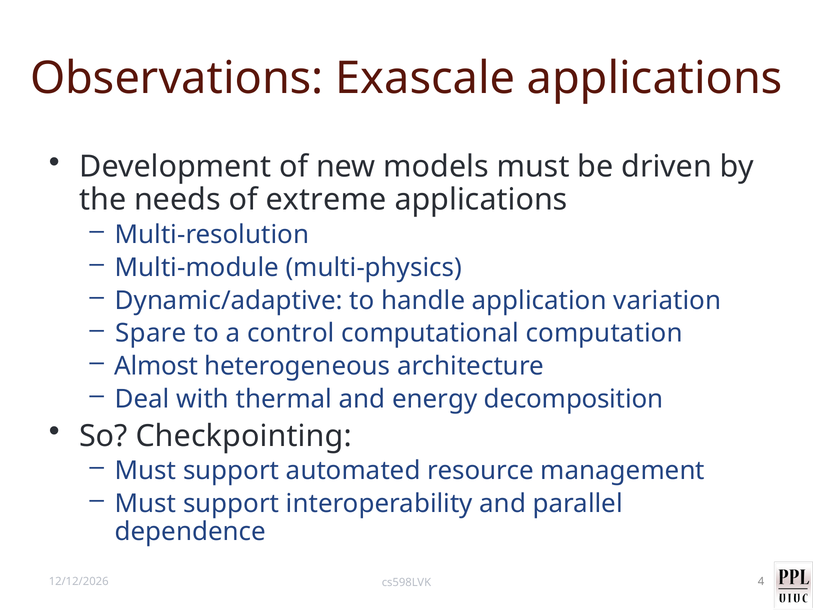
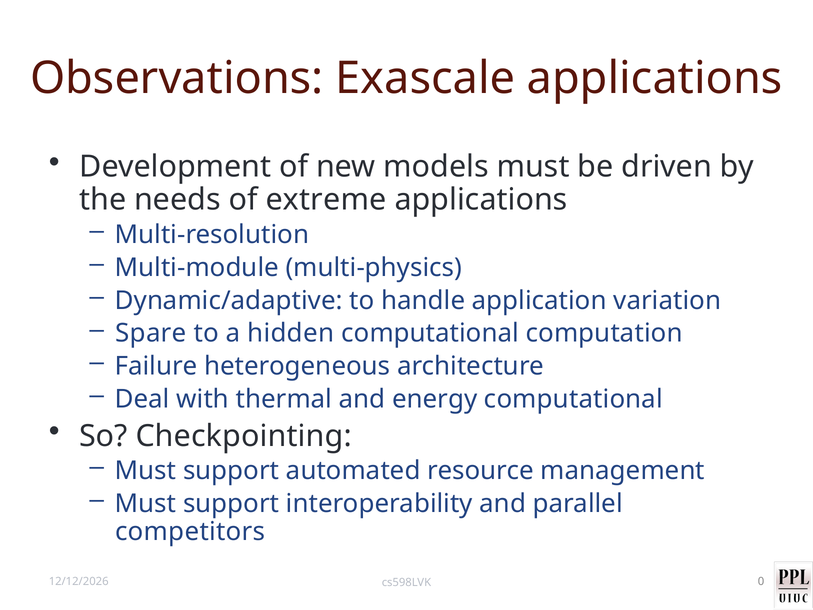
control: control -> hidden
Almost: Almost -> Failure
energy decomposition: decomposition -> computational
dependence: dependence -> competitors
4: 4 -> 0
